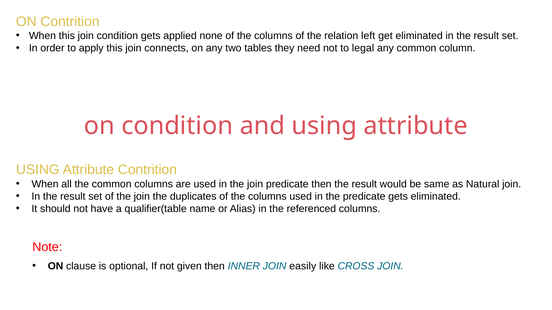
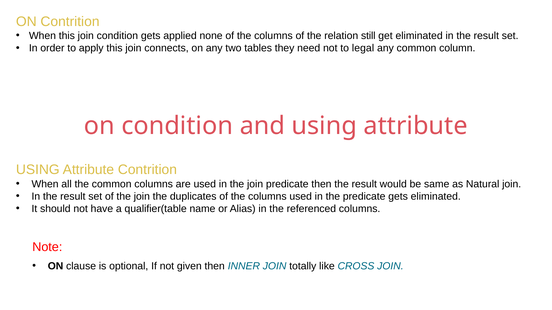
left: left -> still
easily: easily -> totally
